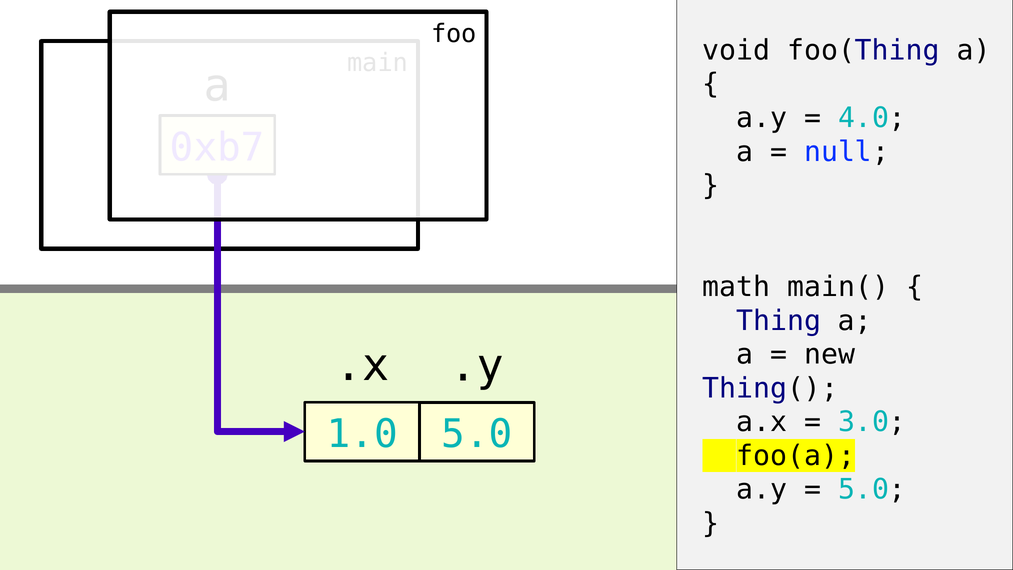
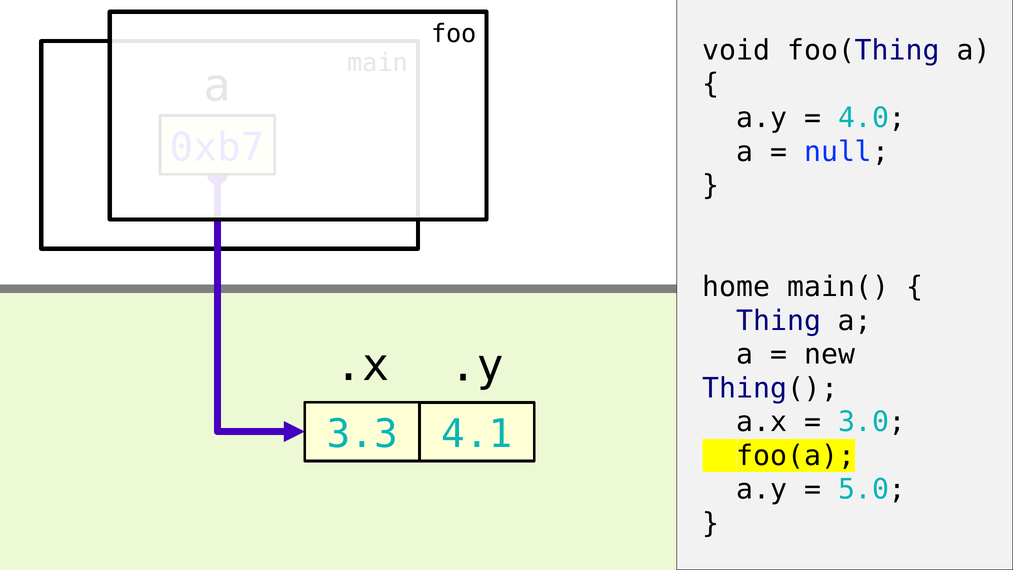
math: math -> home
1.0: 1.0 -> 3.3
5.0 at (477, 434): 5.0 -> 4.1
